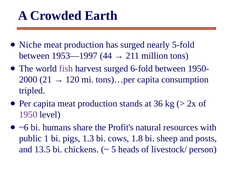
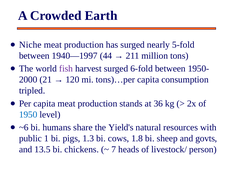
1953—1997: 1953—1997 -> 1940—1997
1950 colour: purple -> blue
Profit's: Profit's -> Yield's
posts: posts -> govts
5: 5 -> 7
